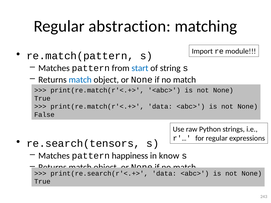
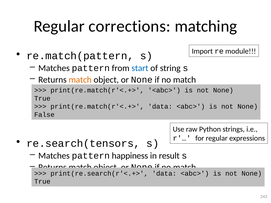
abstraction: abstraction -> corrections
match at (80, 80) colour: blue -> orange
know: know -> result
